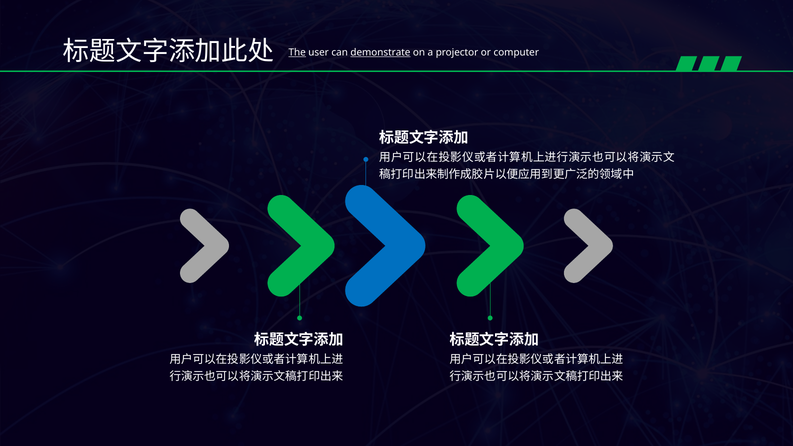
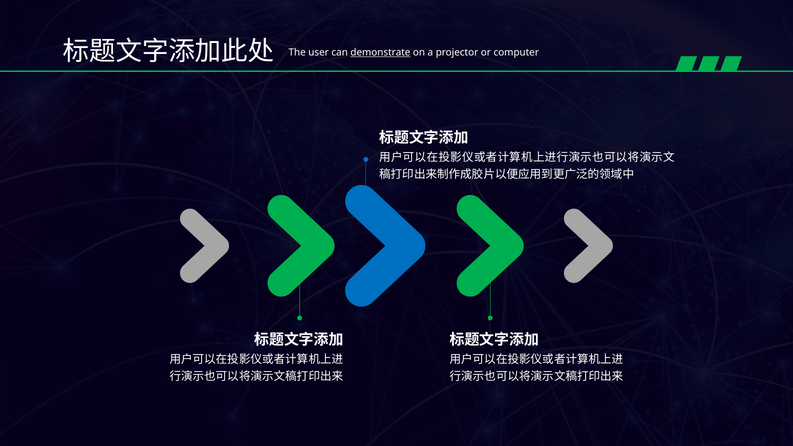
The underline: present -> none
